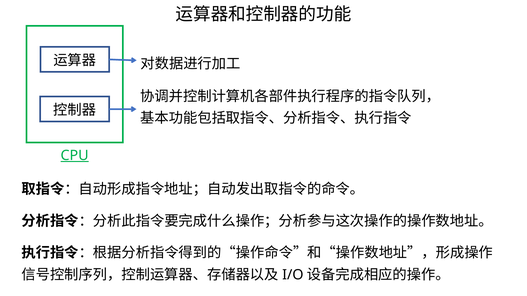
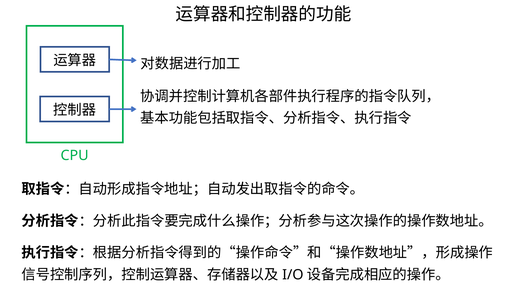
CPU underline: present -> none
